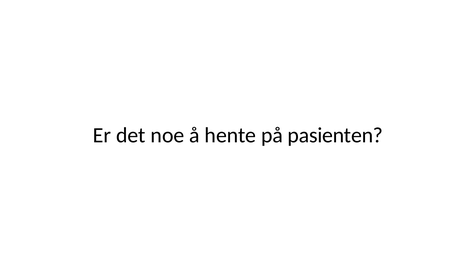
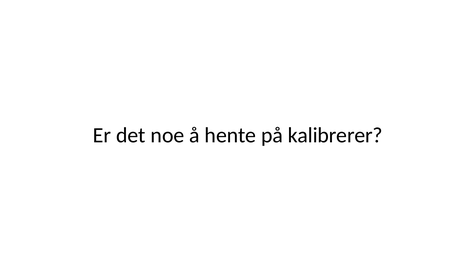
pasienten: pasienten -> kalibrerer
